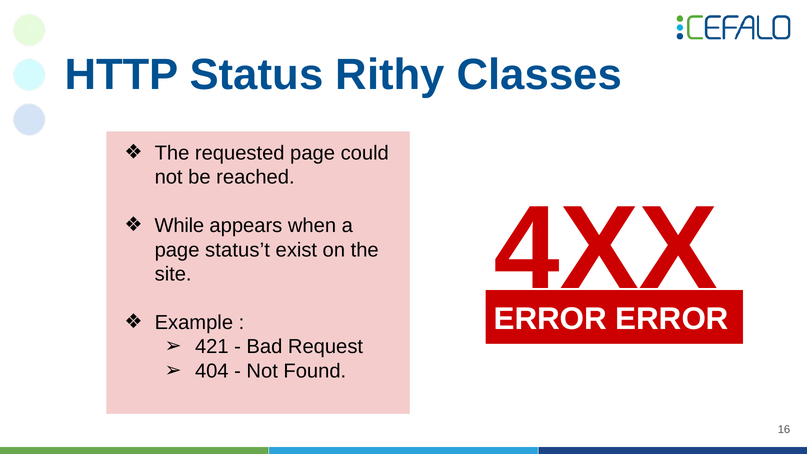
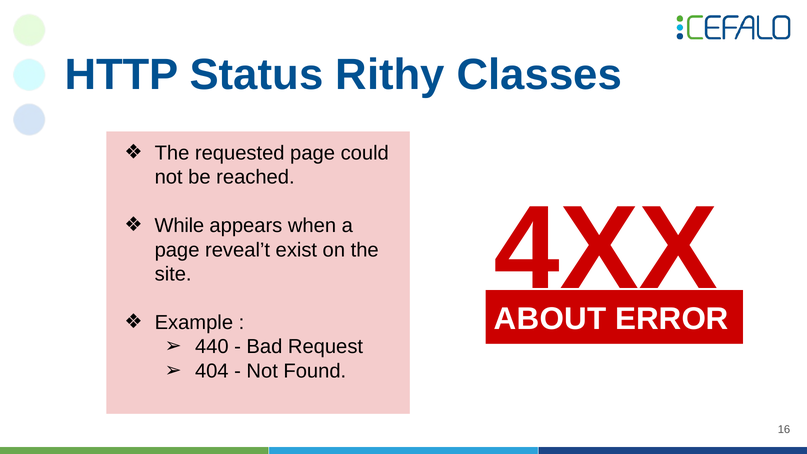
status’t: status’t -> reveal’t
ERROR at (550, 319): ERROR -> ABOUT
421: 421 -> 440
